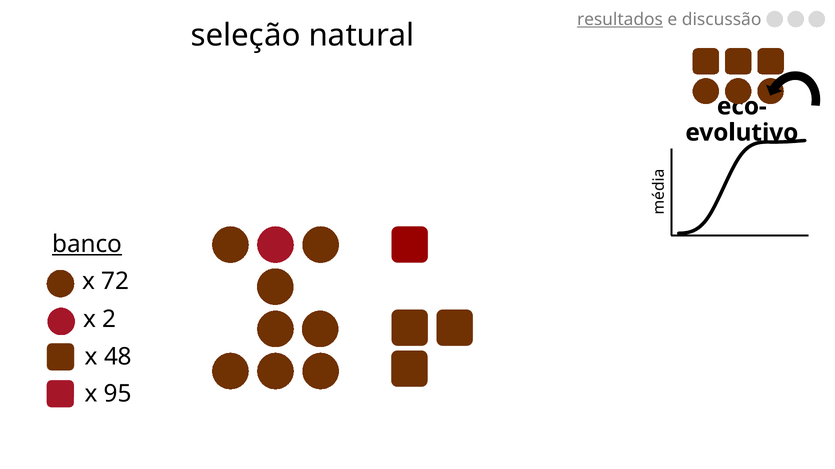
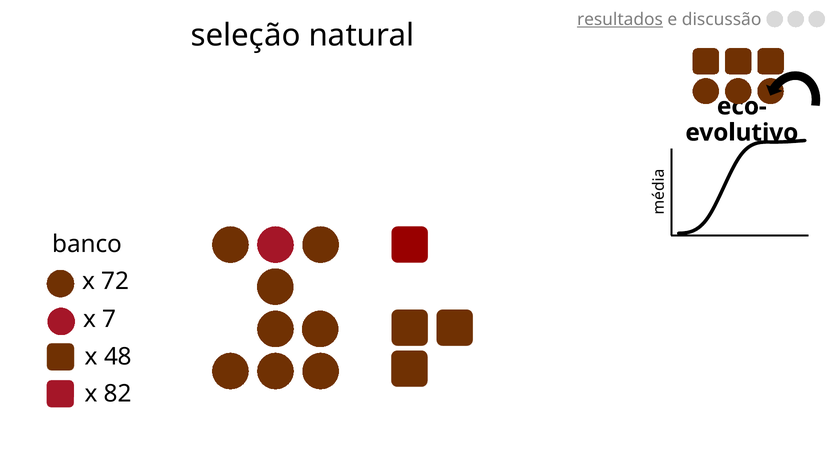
banco underline: present -> none
2: 2 -> 7
95: 95 -> 82
